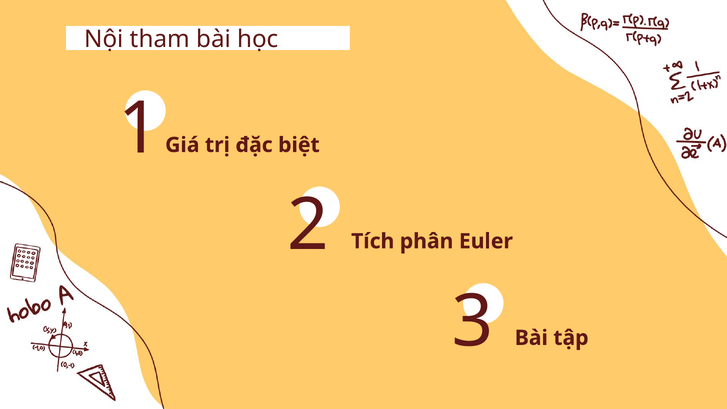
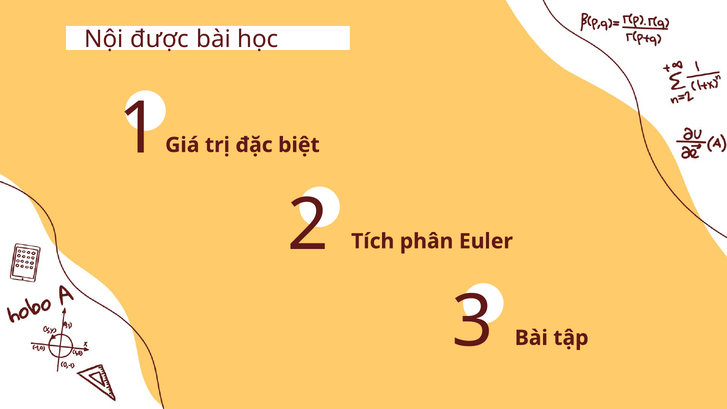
tham: tham -> được
